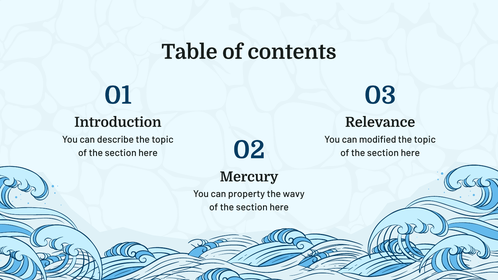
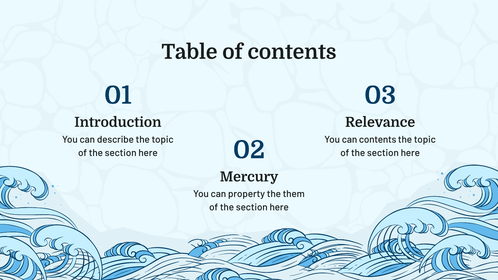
can modified: modified -> contents
wavy: wavy -> them
